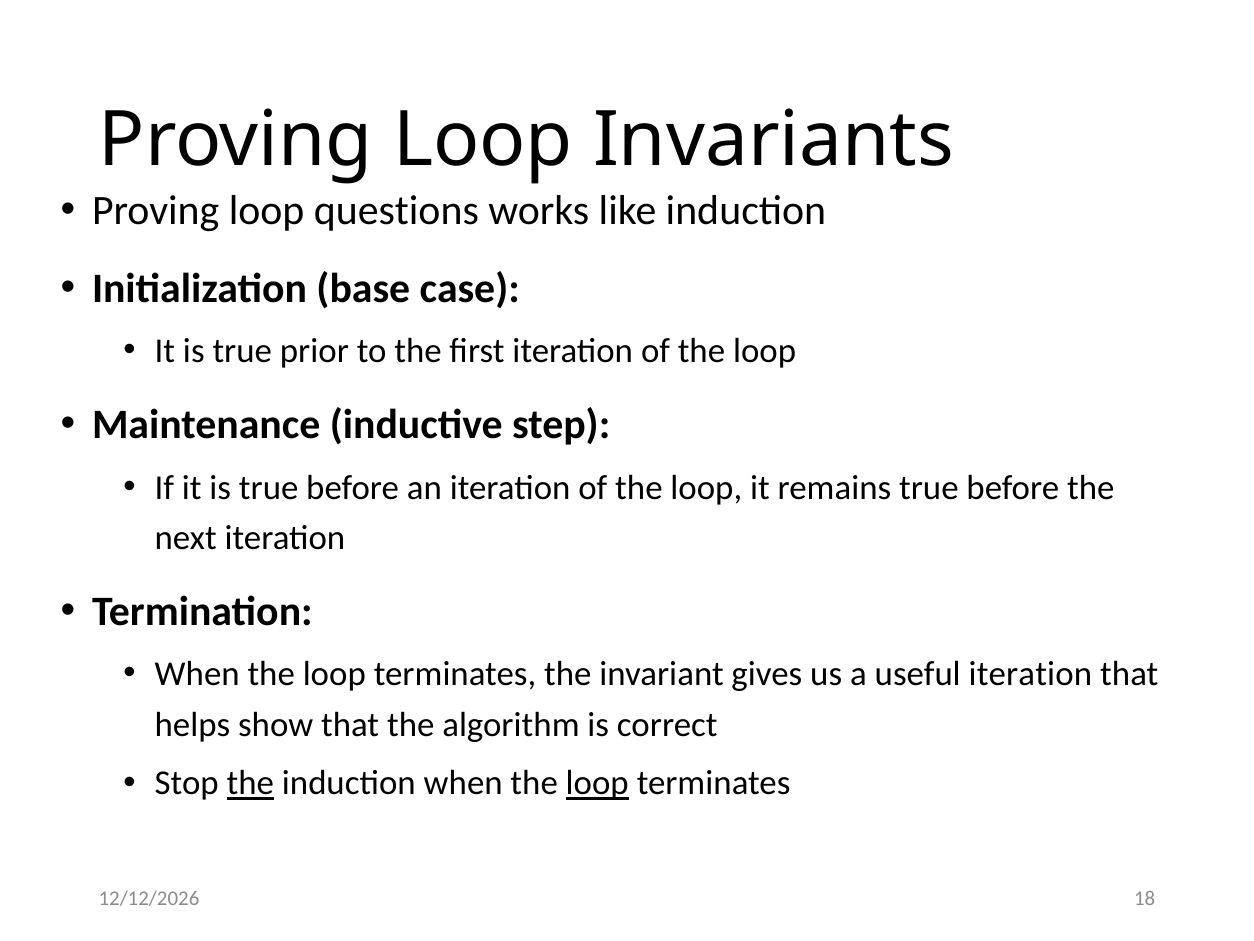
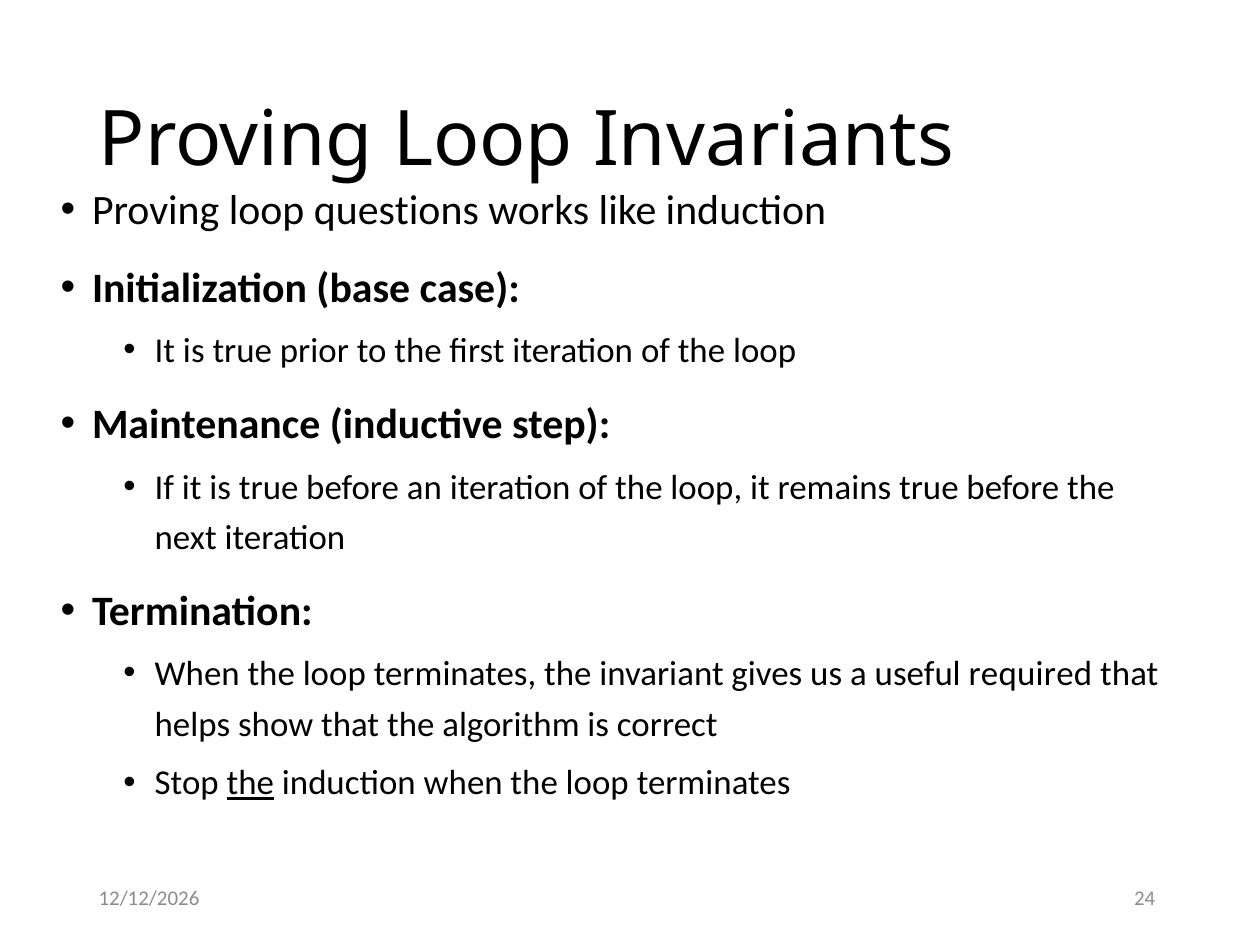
useful iteration: iteration -> required
loop at (597, 783) underline: present -> none
18: 18 -> 24
